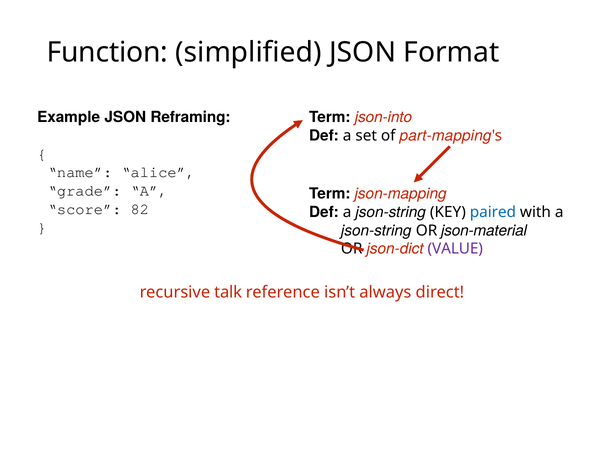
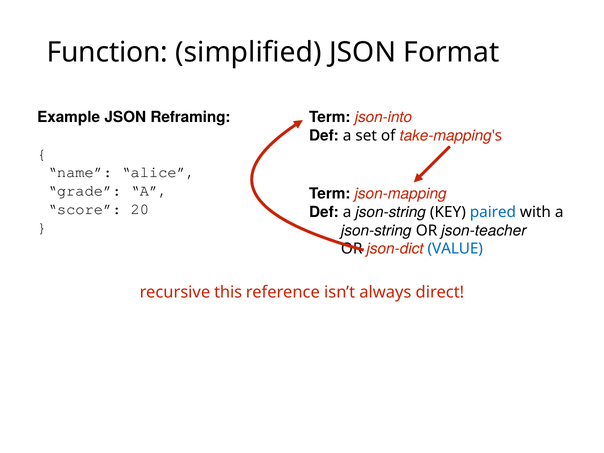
part-mapping: part-mapping -> take-mapping
82: 82 -> 20
json-material: json-material -> json-teacher
VALUE colour: purple -> blue
talk: talk -> this
